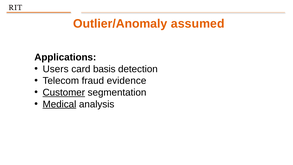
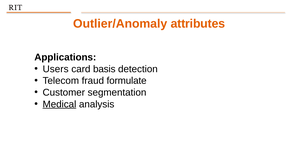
assumed: assumed -> attributes
evidence: evidence -> formulate
Customer underline: present -> none
